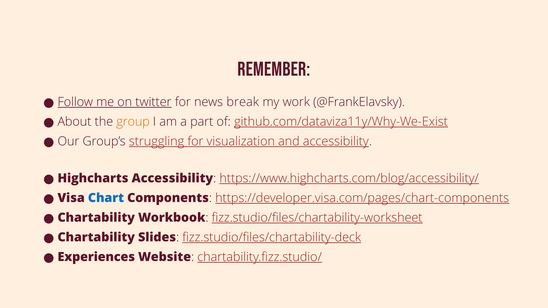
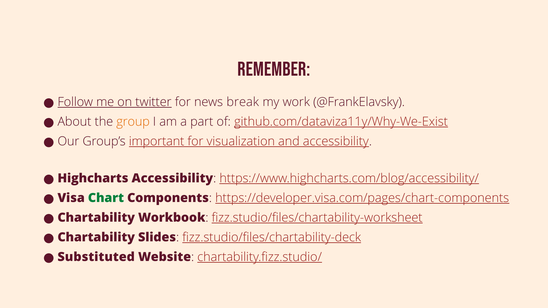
struggling: struggling -> important
Chart colour: blue -> green
Experiences: Experiences -> Substituted
